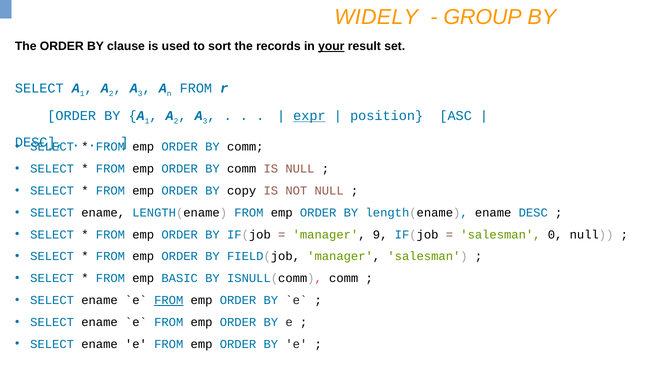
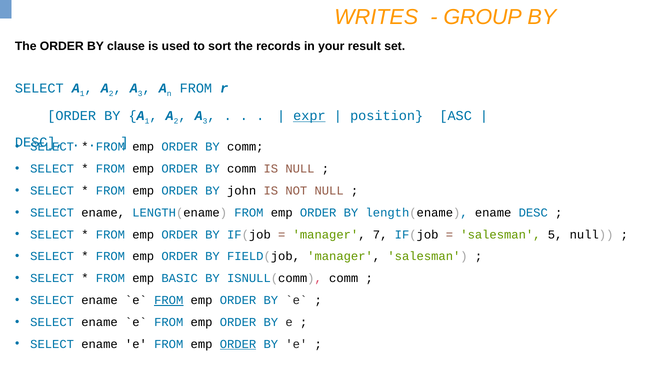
WIDELY: WIDELY -> WRITES
your underline: present -> none
copy: copy -> john
9: 9 -> 7
0: 0 -> 5
ORDER at (238, 344) underline: none -> present
